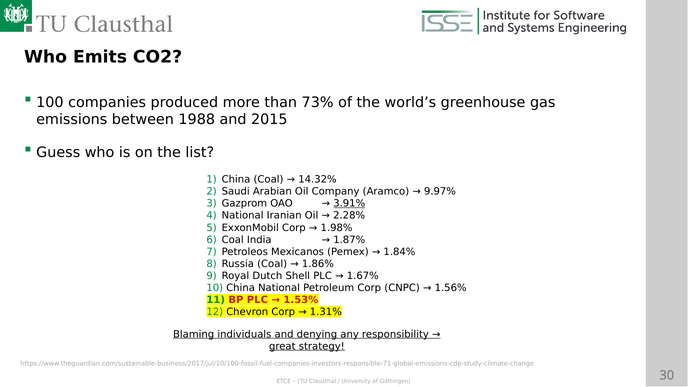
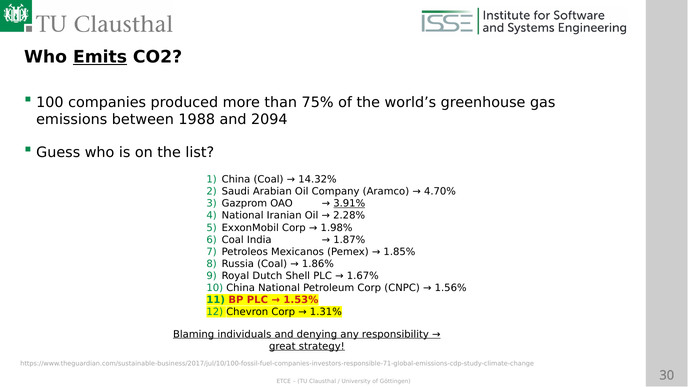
Emits underline: none -> present
73%: 73% -> 75%
2015: 2015 -> 2094
9.97%: 9.97% -> 4.70%
1.84%: 1.84% -> 1.85%
